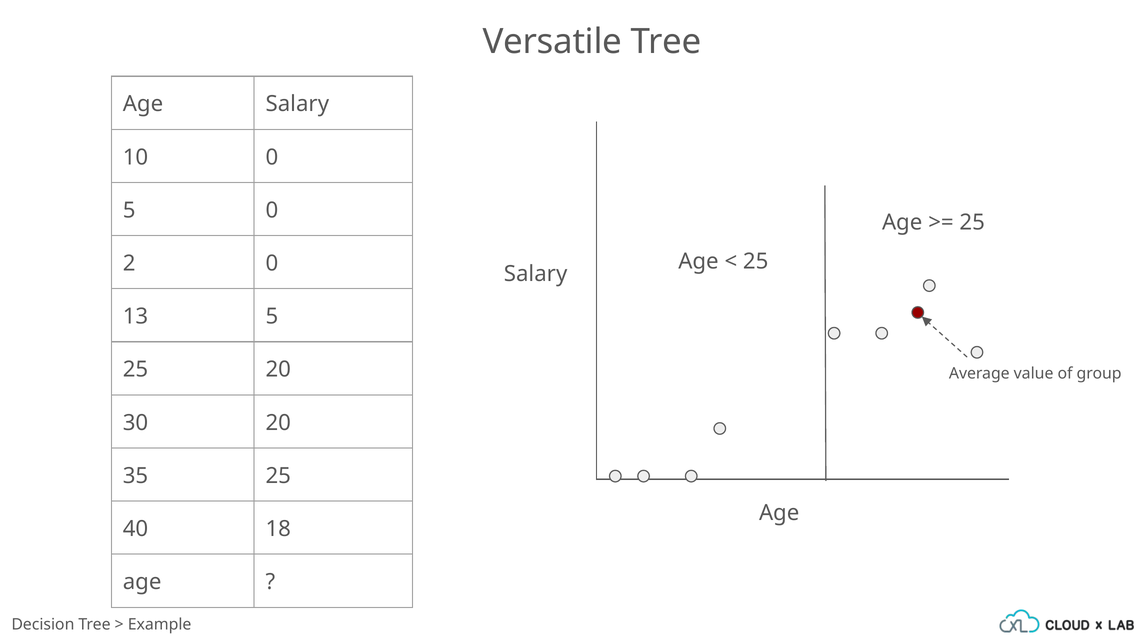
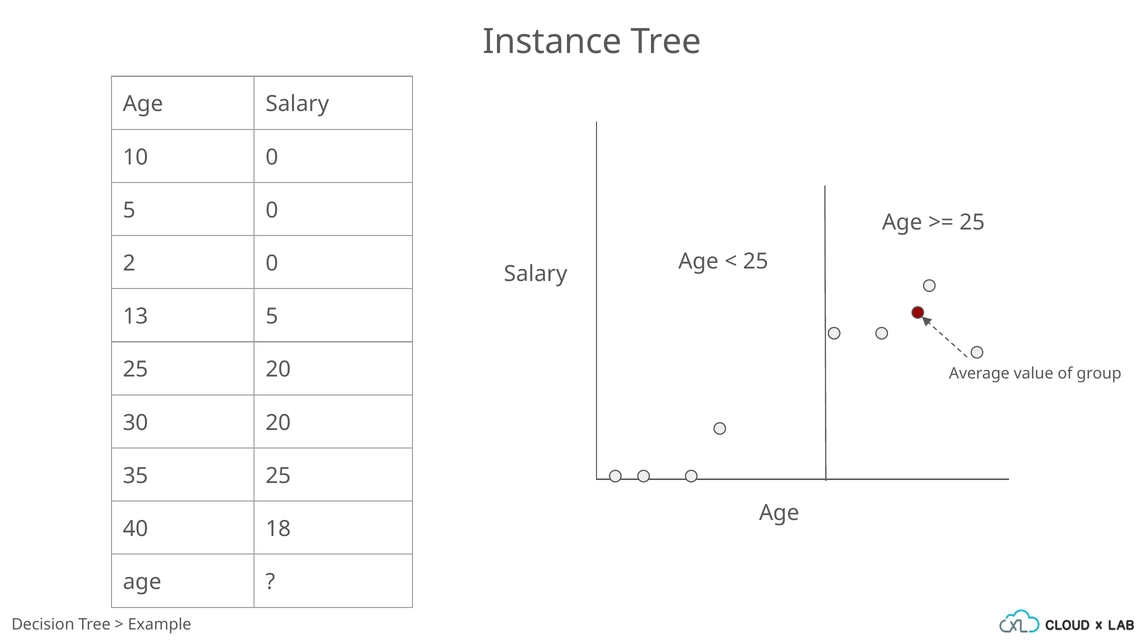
Versatile: Versatile -> Instance
